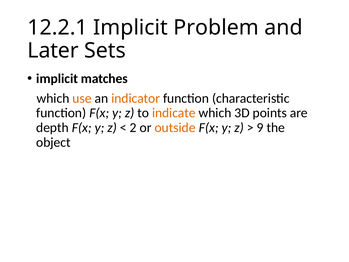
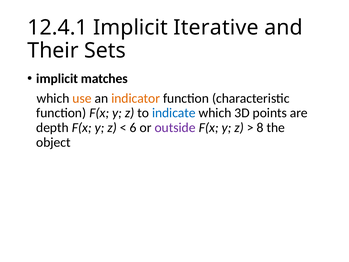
12.2.1: 12.2.1 -> 12.4.1
Problem: Problem -> Iterative
Later: Later -> Their
indicate colour: orange -> blue
2: 2 -> 6
outside colour: orange -> purple
9: 9 -> 8
